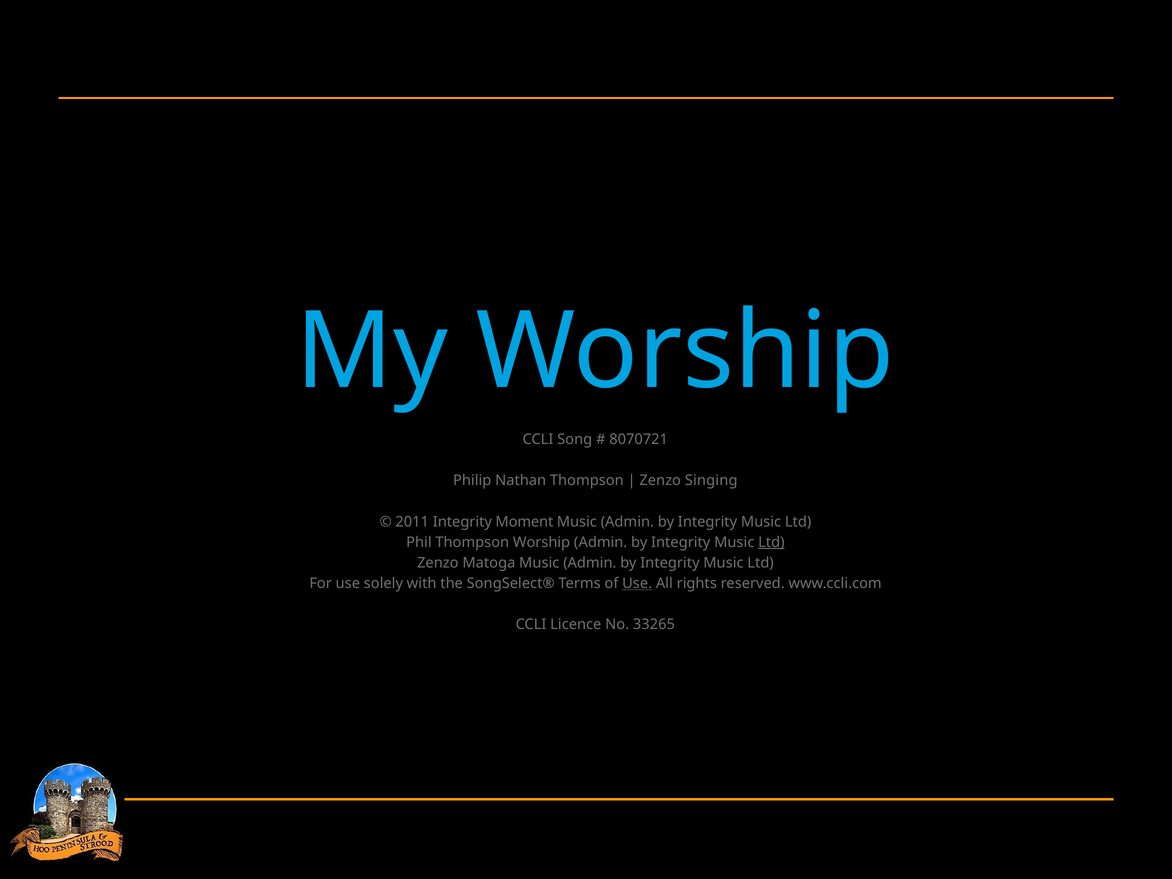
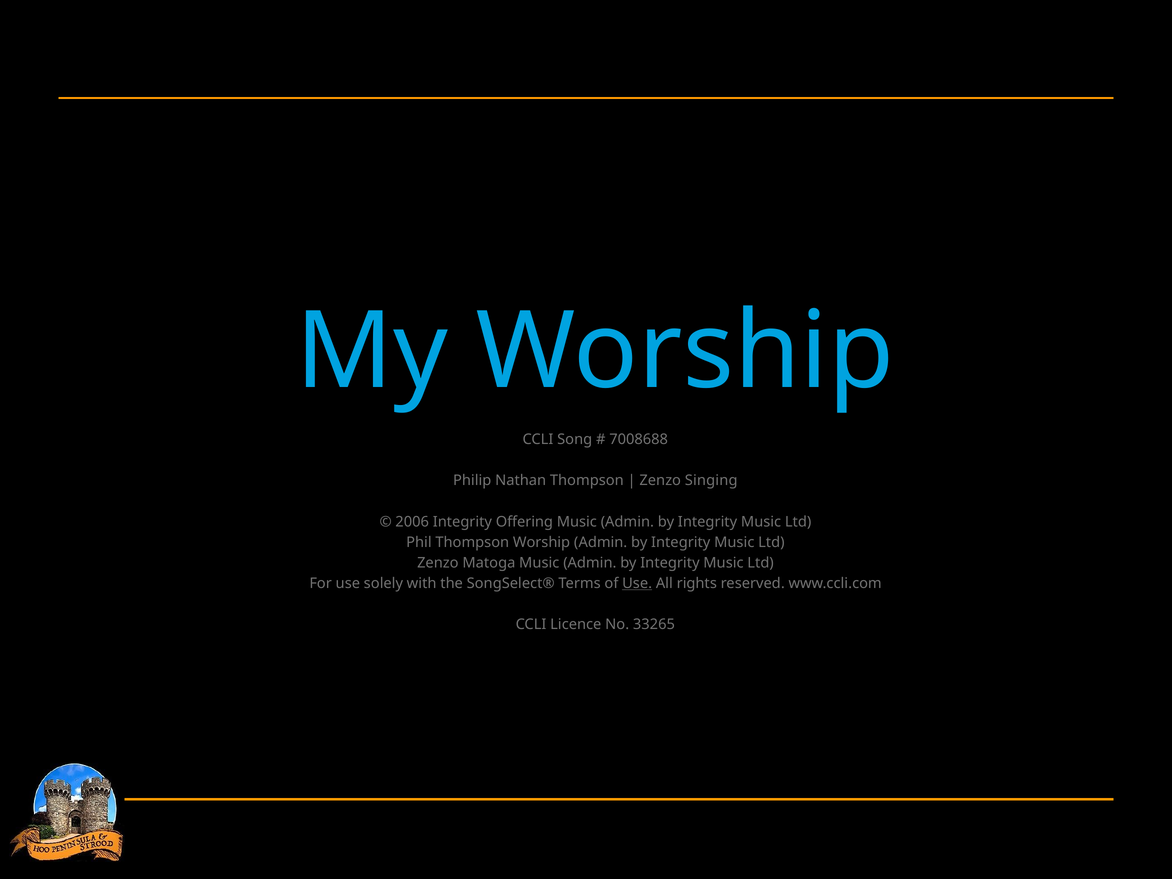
8070721: 8070721 -> 7008688
2011: 2011 -> 2006
Moment: Moment -> Offering
Ltd at (771, 542) underline: present -> none
